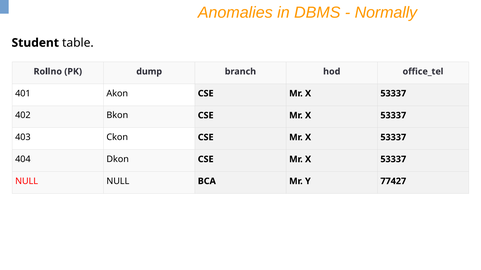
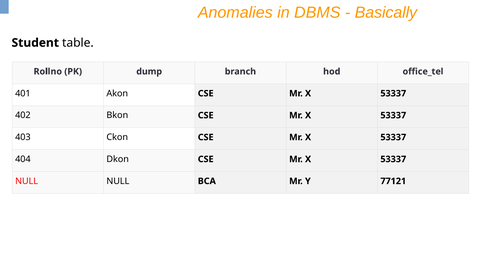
Normally: Normally -> Basically
77427: 77427 -> 77121
